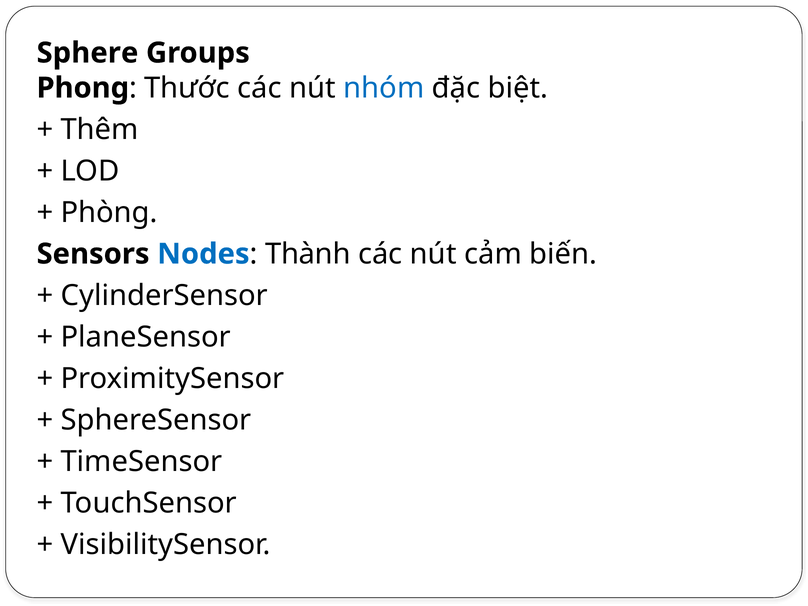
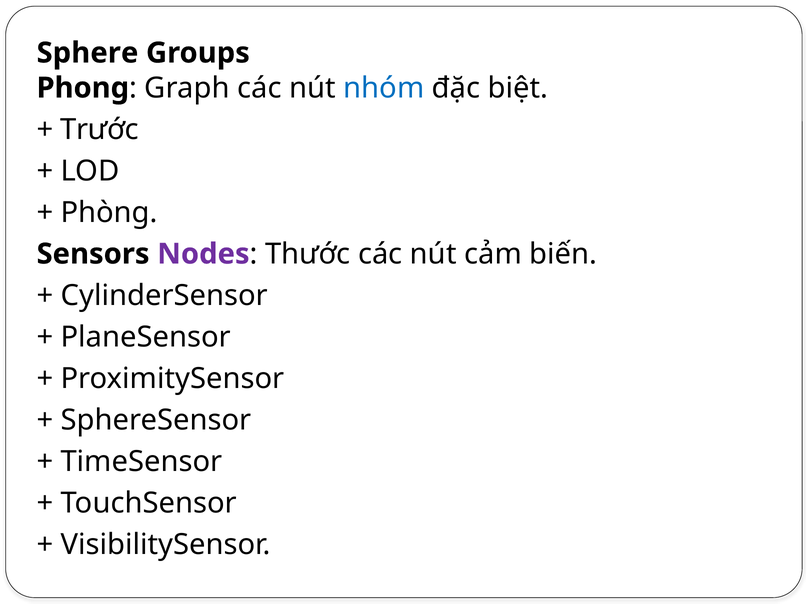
Thước: Thước -> Graph
Thêm: Thêm -> Trước
Nodes colour: blue -> purple
Thành: Thành -> Thước
